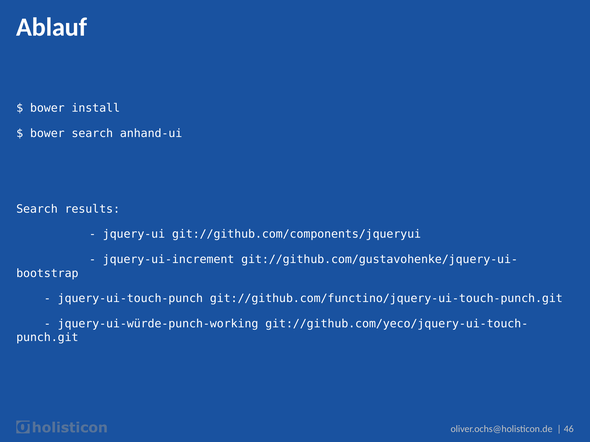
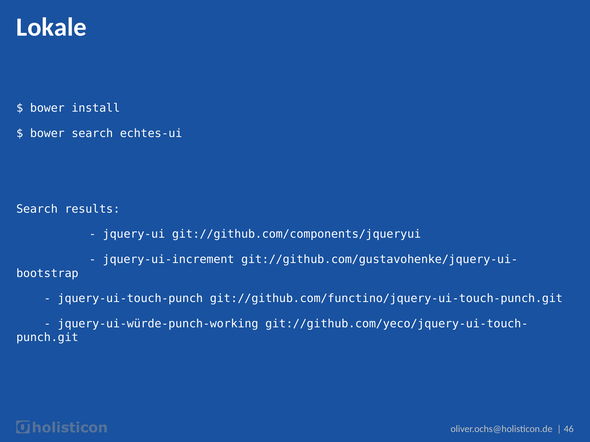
Ablauf: Ablauf -> Lokale
anhand-ui: anhand-ui -> echtes-ui
